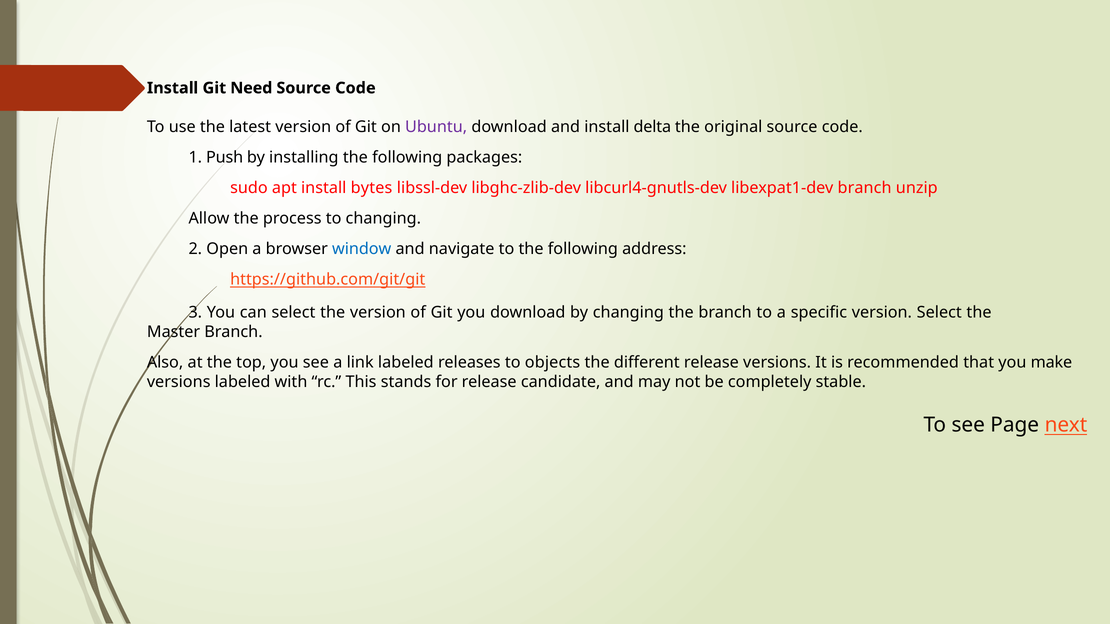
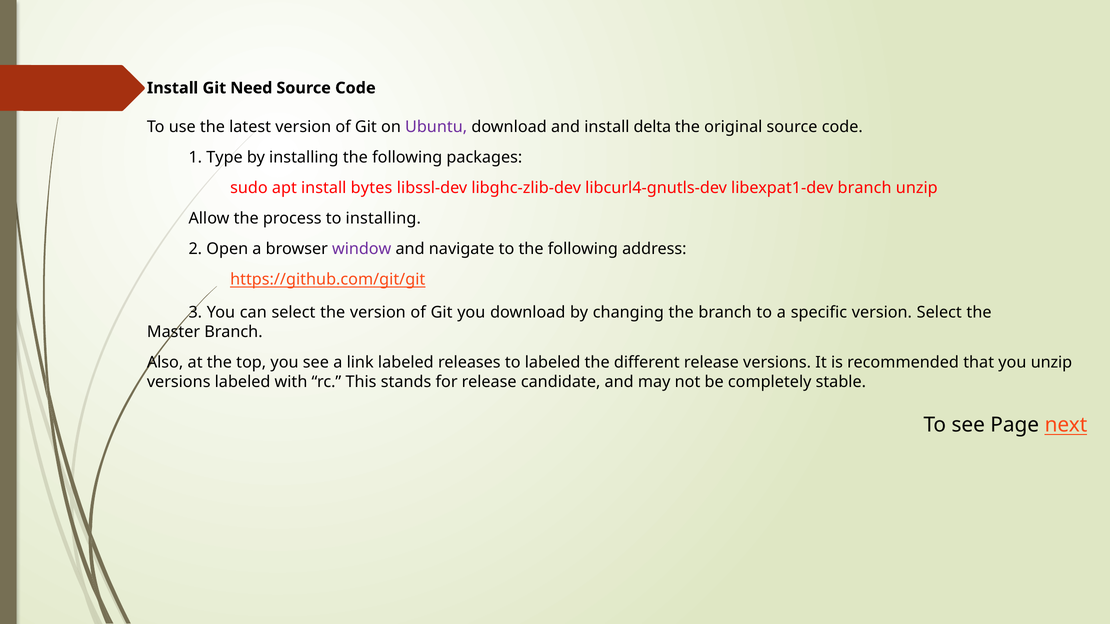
Push: Push -> Type
to changing: changing -> installing
window colour: blue -> purple
to objects: objects -> labeled
you make: make -> unzip
